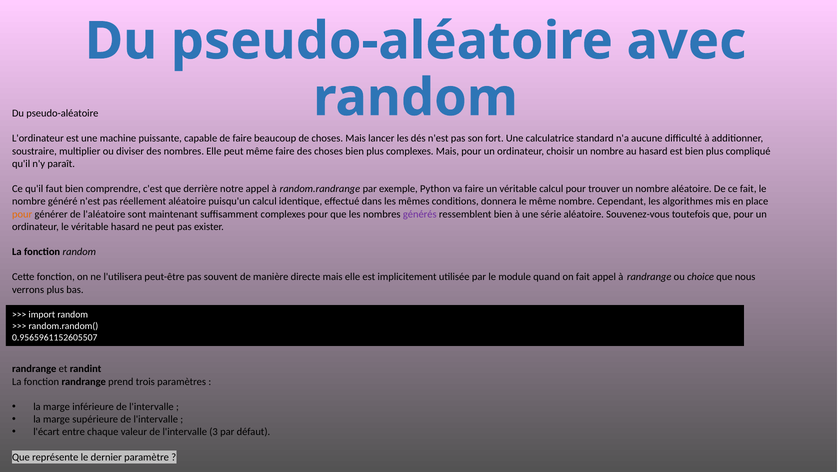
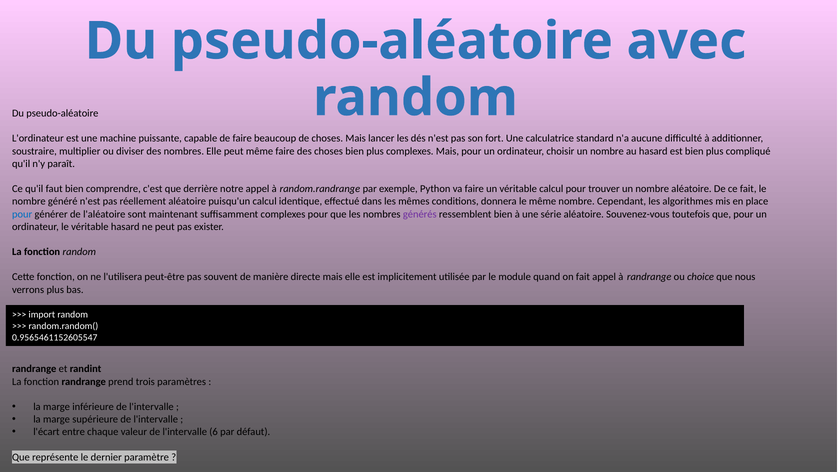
pour at (22, 214) colour: orange -> blue
0.9565961152605507: 0.9565961152605507 -> 0.9565461152605547
3: 3 -> 6
